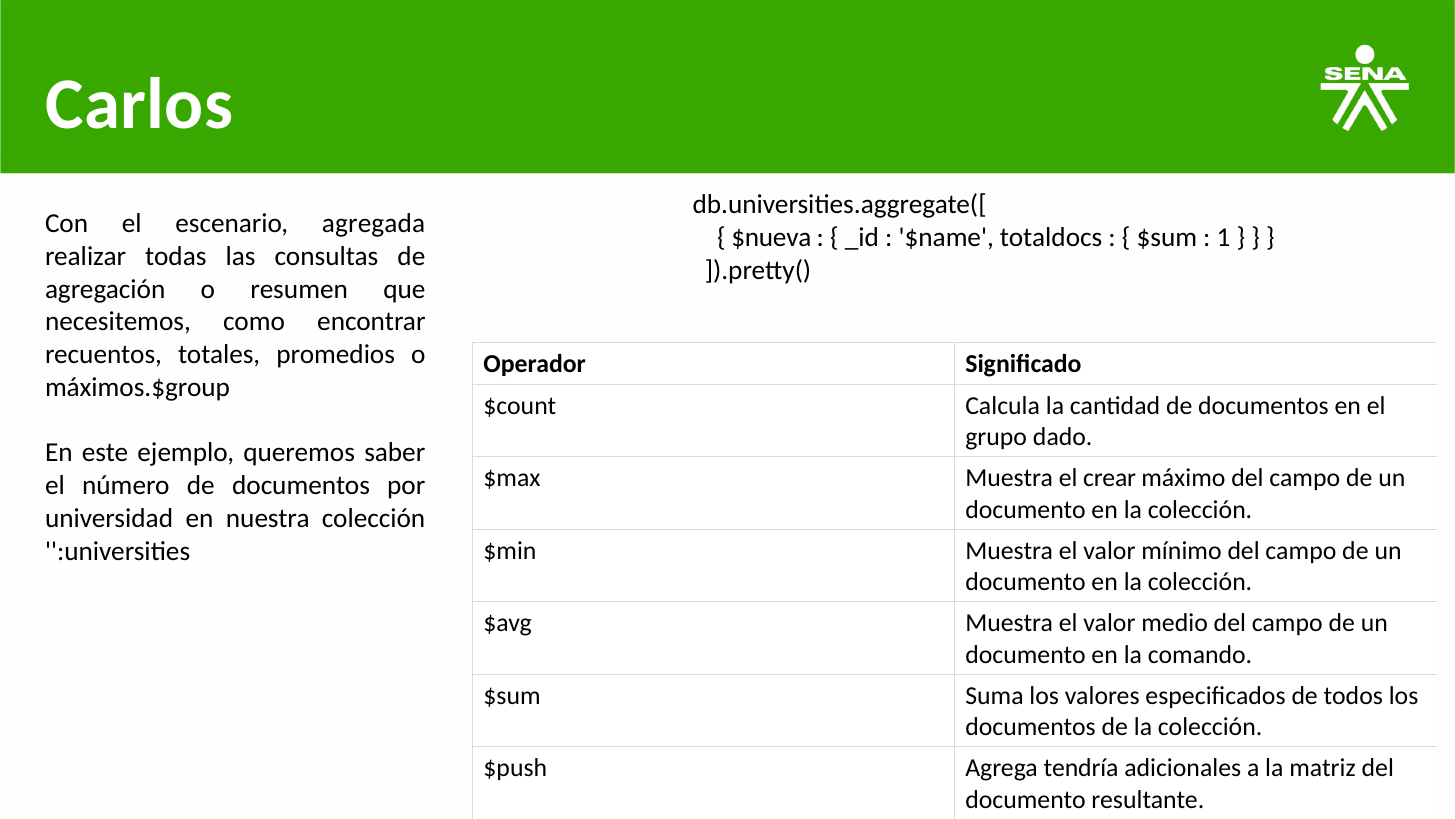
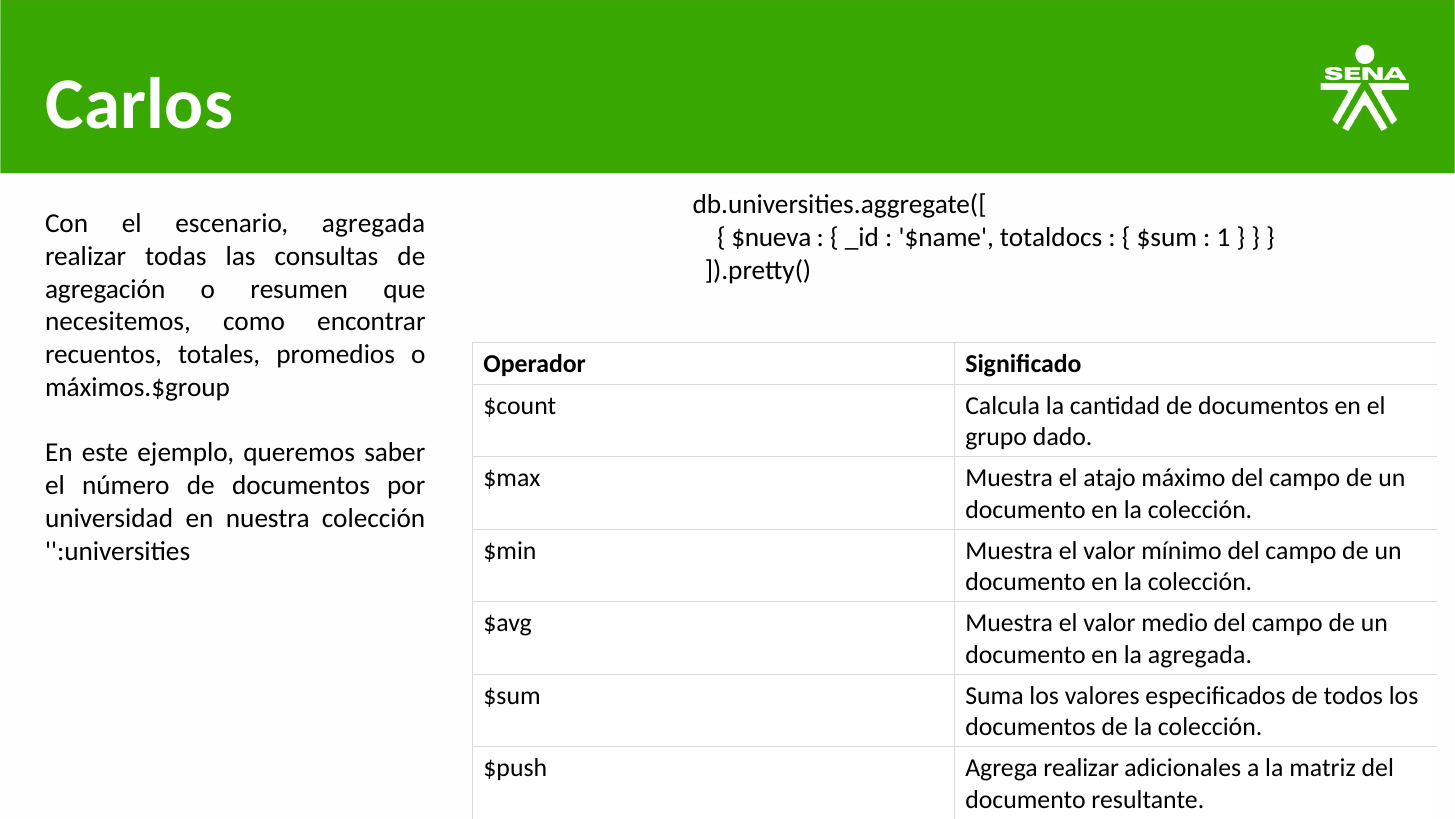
crear: crear -> atajo
la comando: comando -> agregada
Agrega tendría: tendría -> realizar
